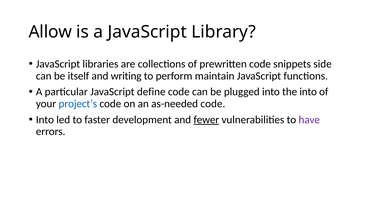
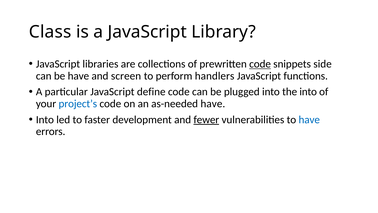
Allow: Allow -> Class
code at (260, 64) underline: none -> present
be itself: itself -> have
writing: writing -> screen
maintain: maintain -> handlers
as-needed code: code -> have
have at (309, 119) colour: purple -> blue
